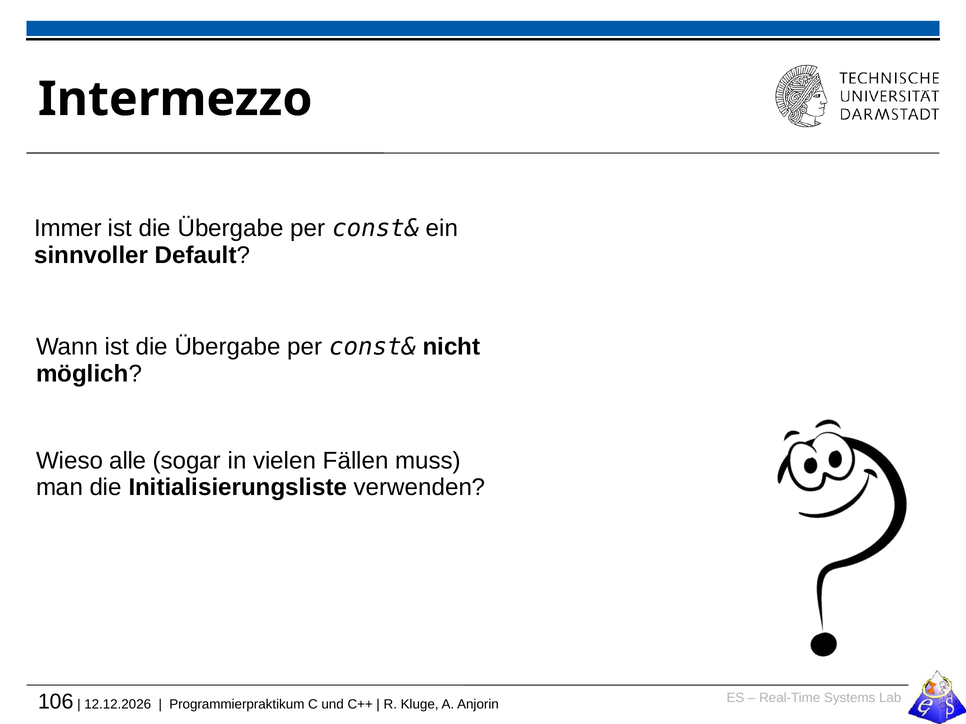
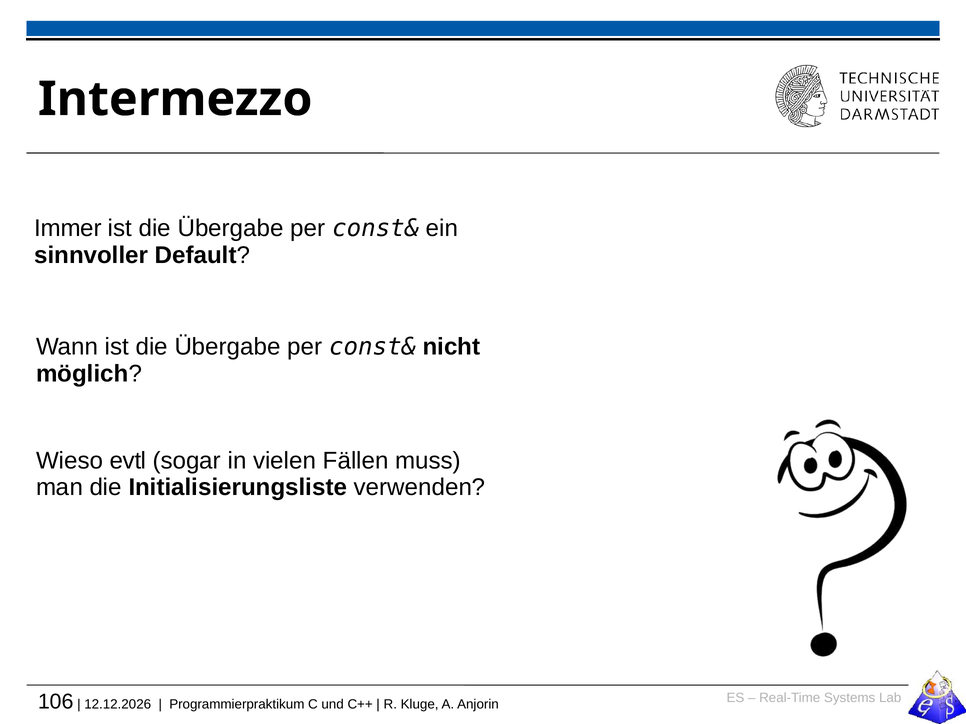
alle: alle -> evtl
